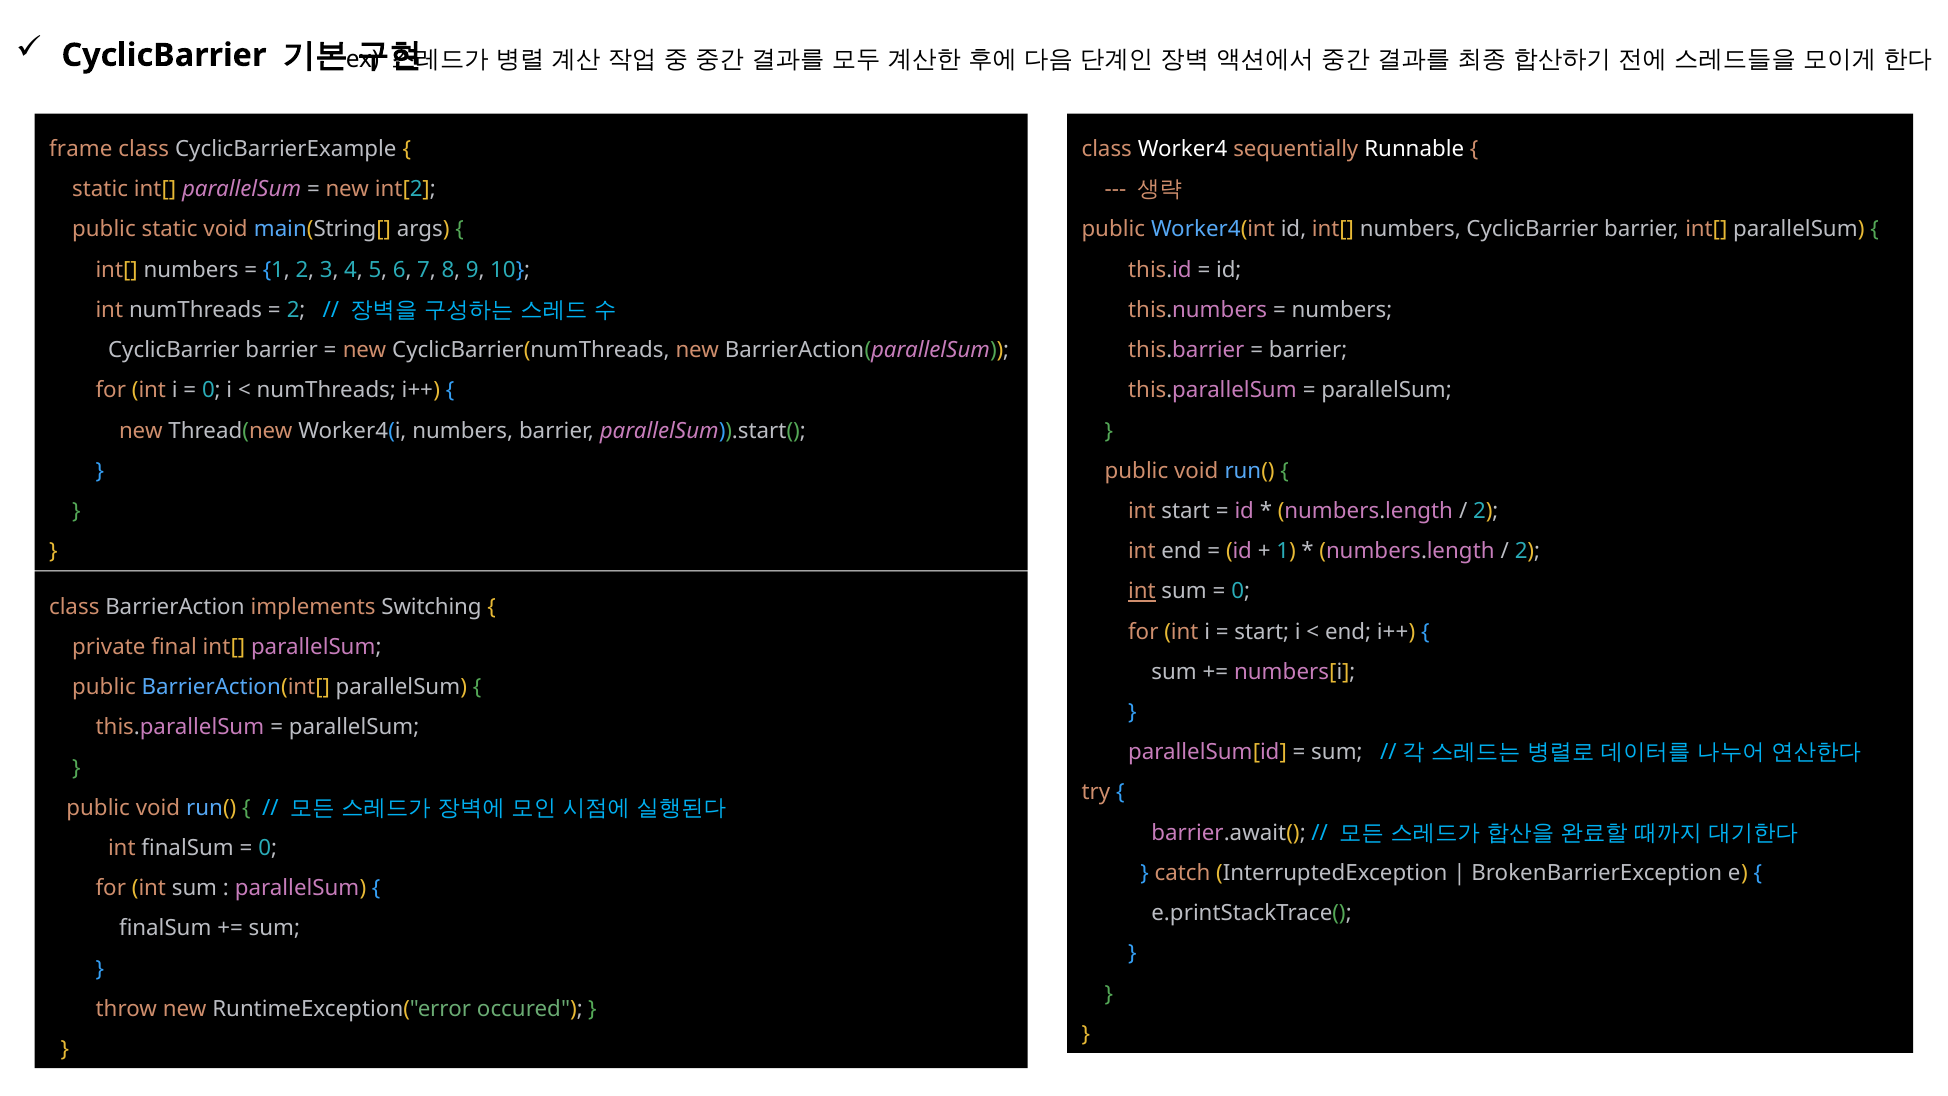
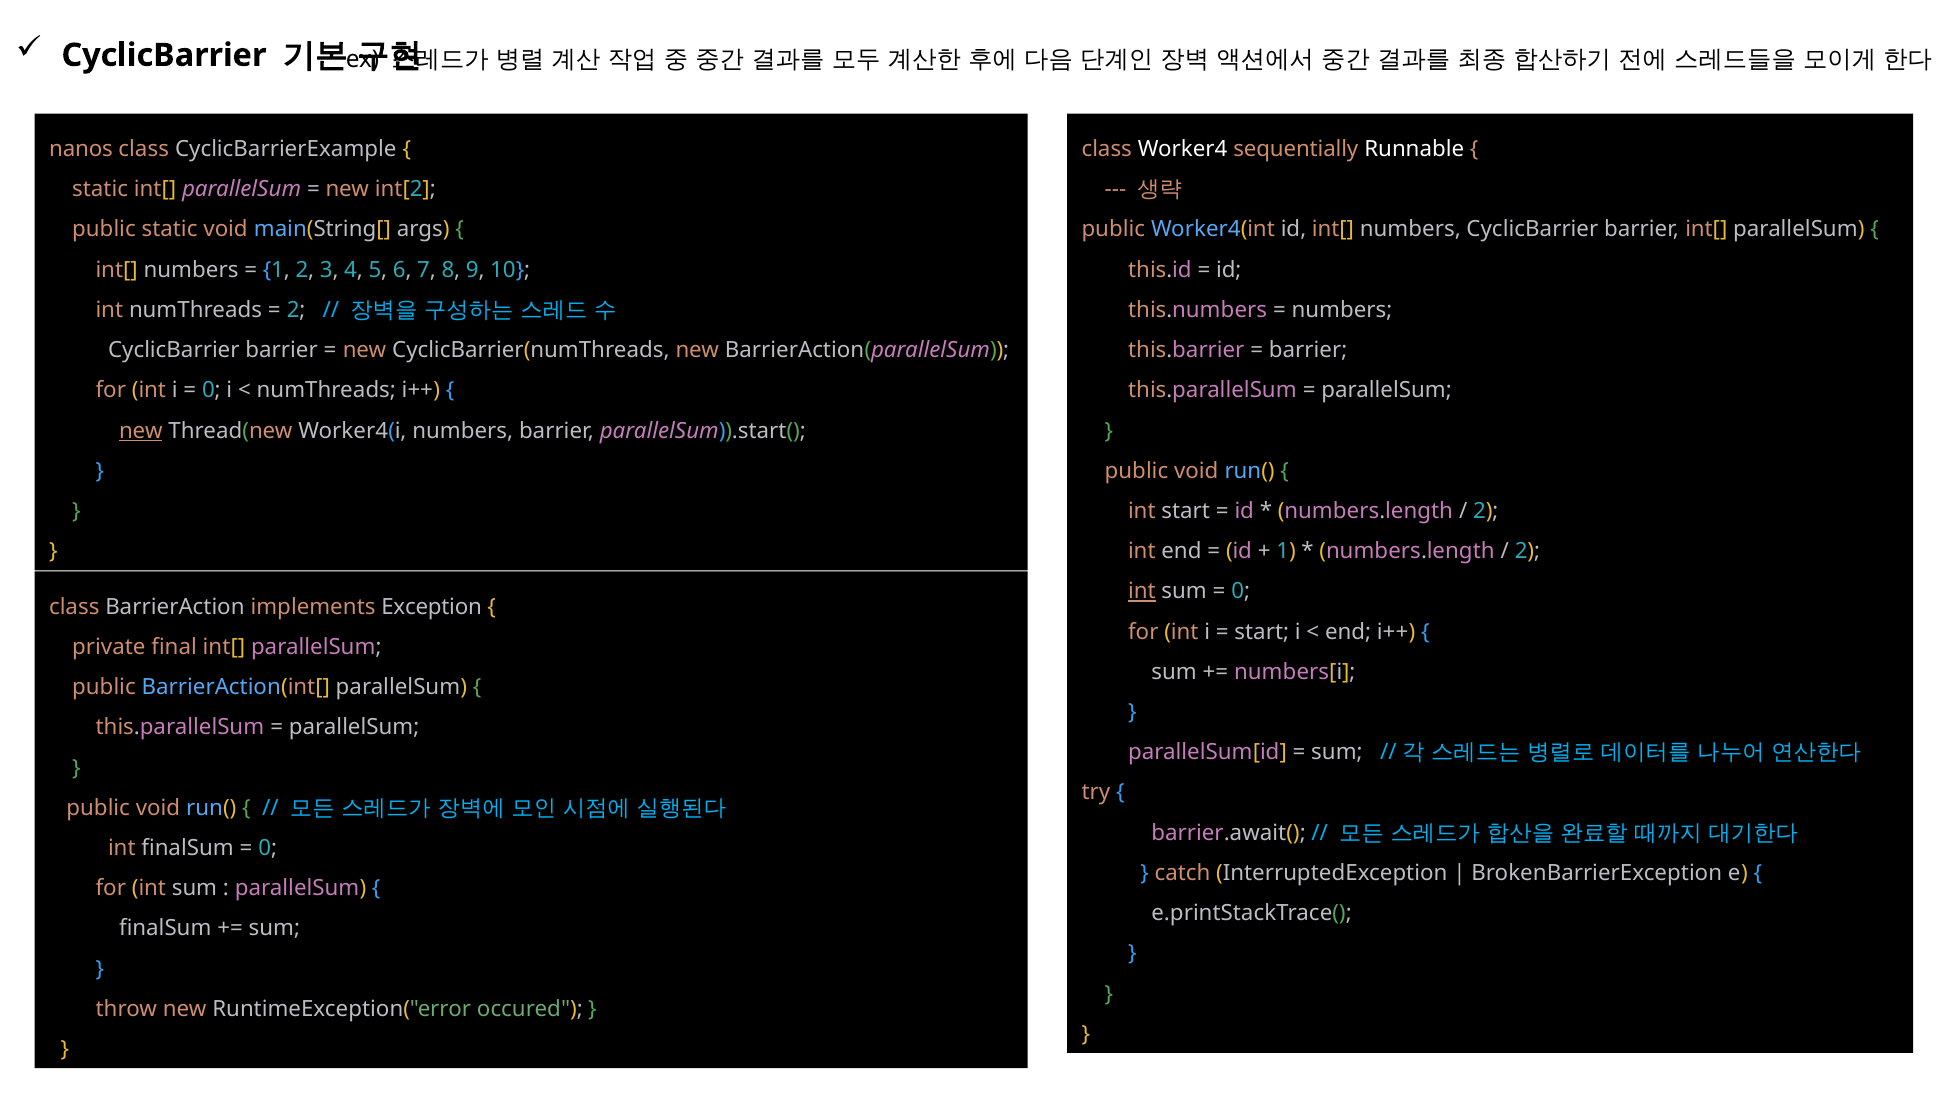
frame: frame -> nanos
new at (141, 431) underline: none -> present
Switching: Switching -> Exception
